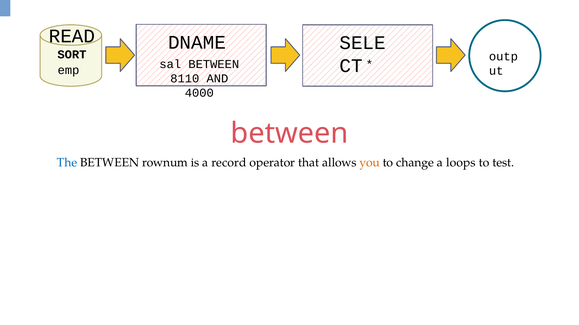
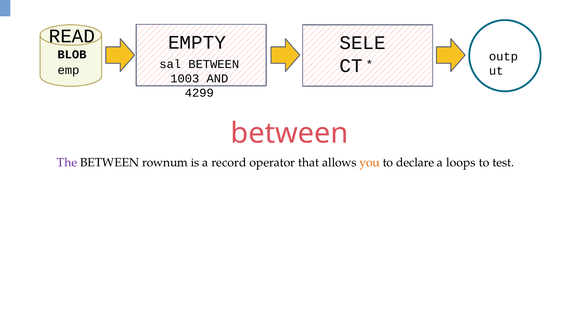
DNAME: DNAME -> EMPTY
SORT: SORT -> BLOB
8110: 8110 -> 1003
4000: 4000 -> 4299
The colour: blue -> purple
change: change -> declare
